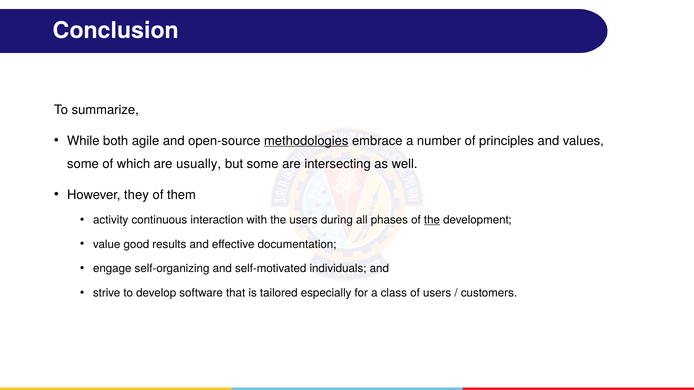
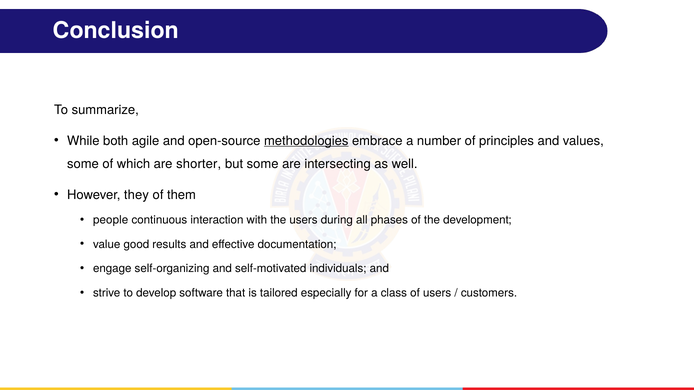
usually: usually -> shorter
activity: activity -> people
the at (432, 220) underline: present -> none
